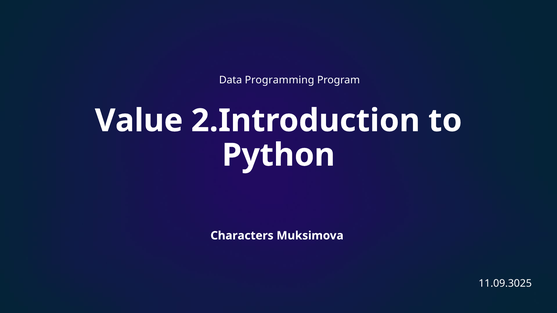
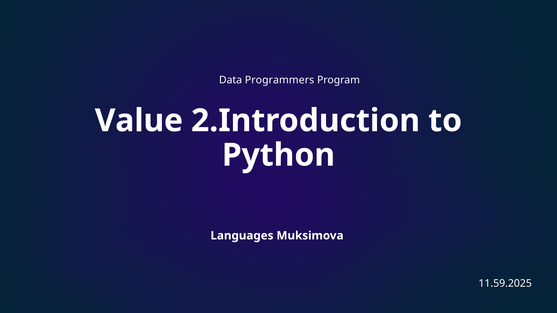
Programming: Programming -> Programmers
Characters: Characters -> Languages
11.09.3025: 11.09.3025 -> 11.59.2025
